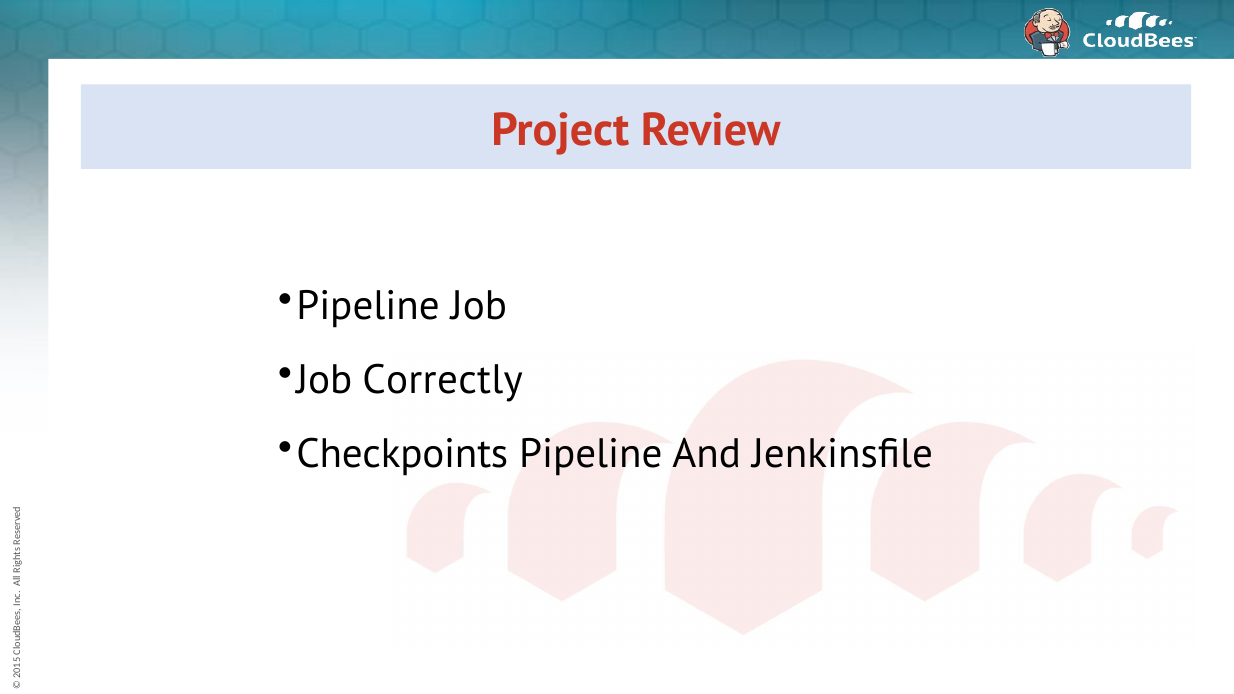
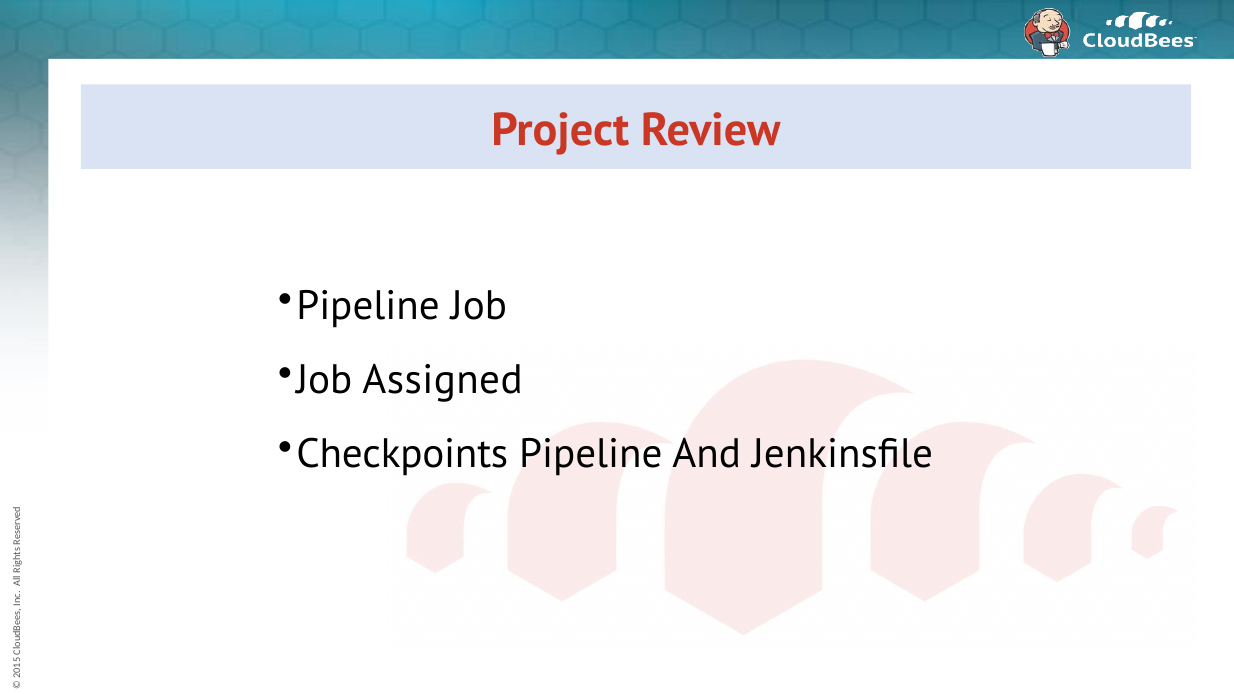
Correctly: Correctly -> Assigned
